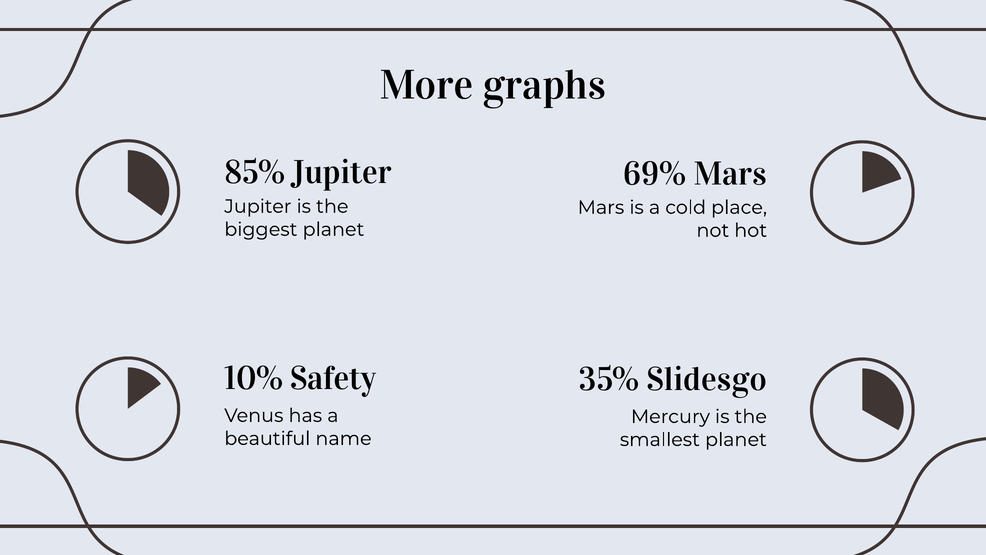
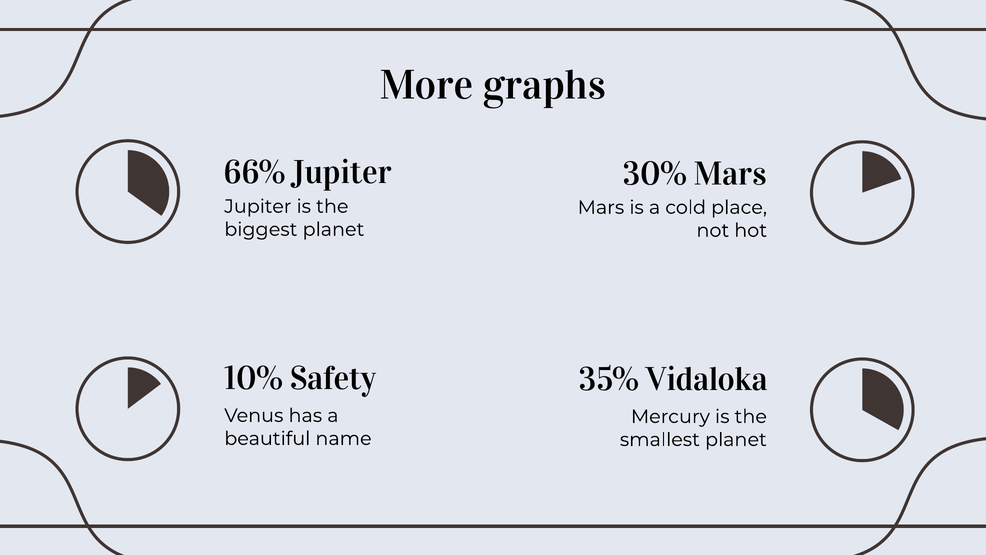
85%: 85% -> 66%
69%: 69% -> 30%
Slidesgo: Slidesgo -> Vidaloka
